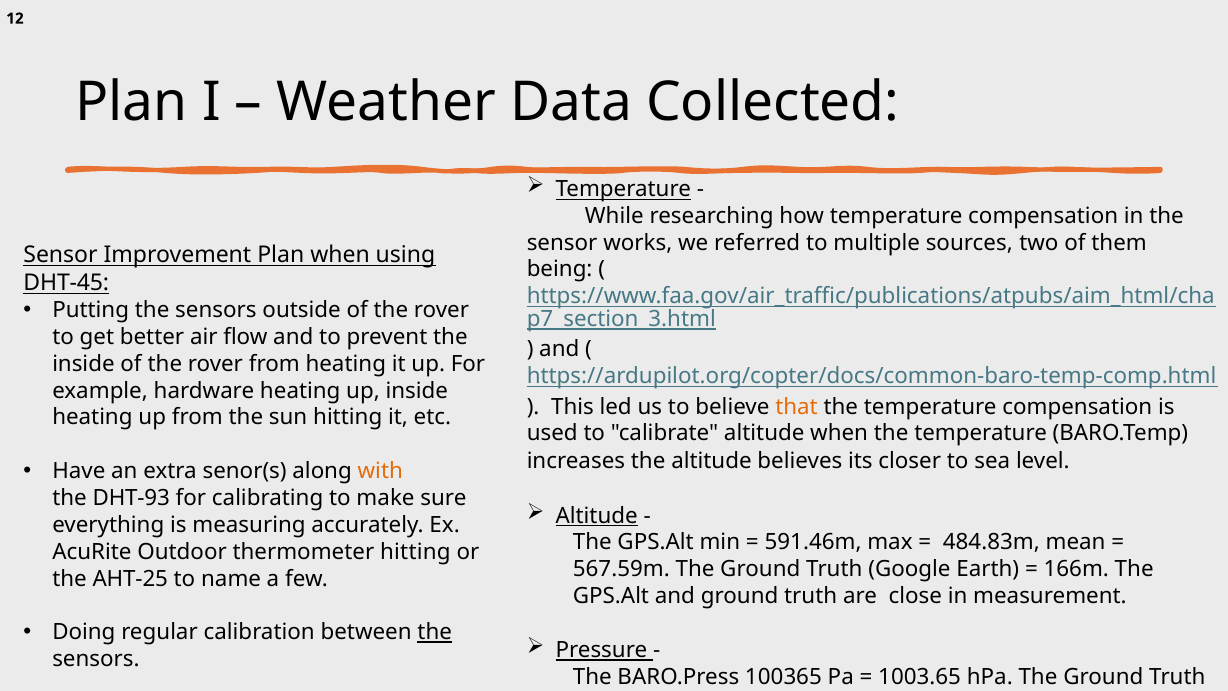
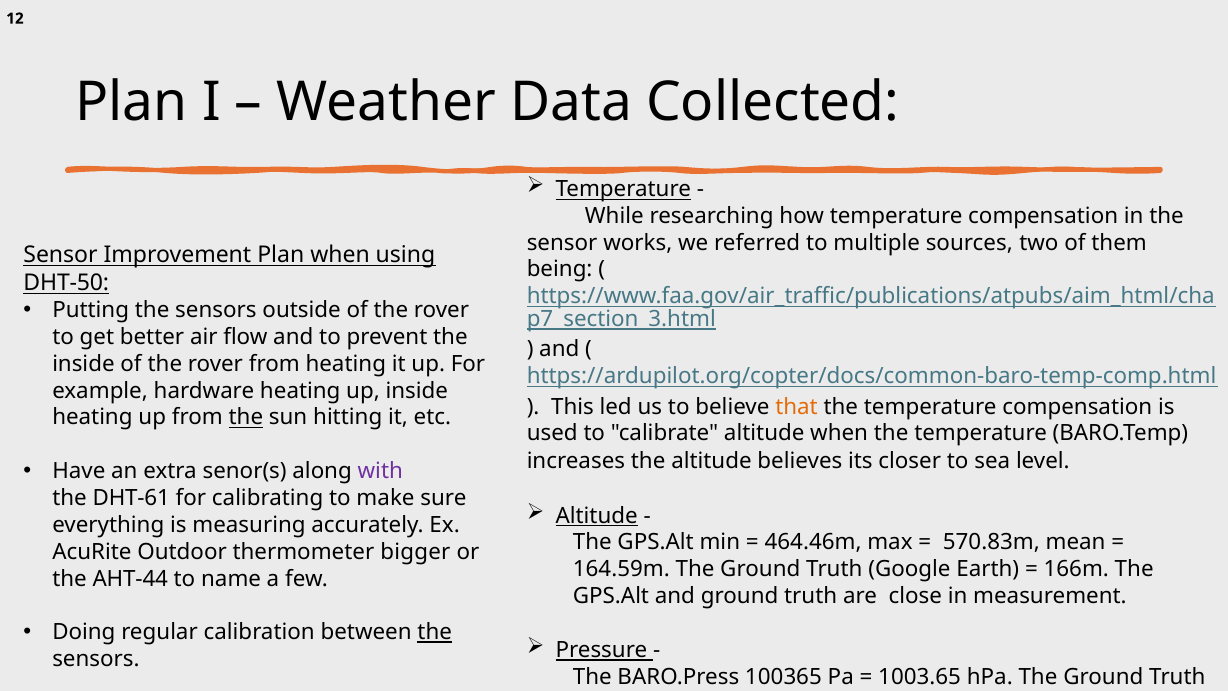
DHT-45: DHT-45 -> DHT-50
the at (246, 417) underline: none -> present
with colour: orange -> purple
DHT-93: DHT-93 -> DHT-61
591.46m: 591.46m -> 464.46m
484.83m: 484.83m -> 570.83m
thermometer hitting: hitting -> bigger
567.59m: 567.59m -> 164.59m
AHT-25: AHT-25 -> AHT-44
